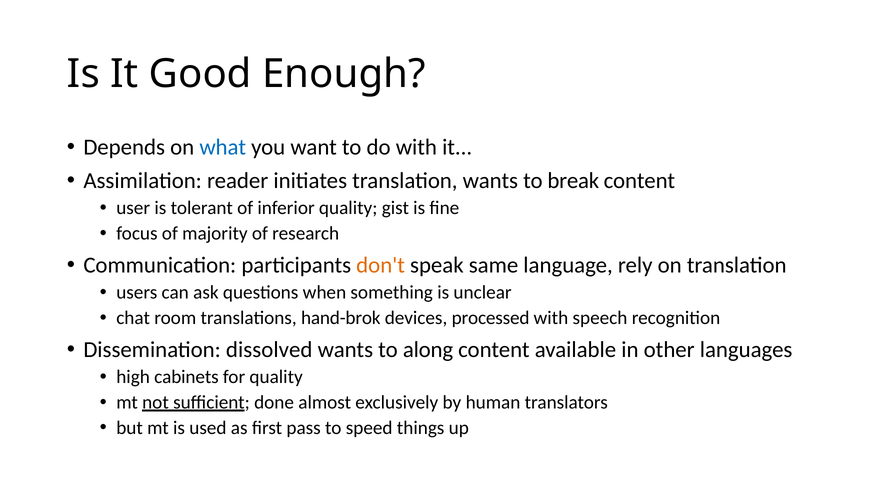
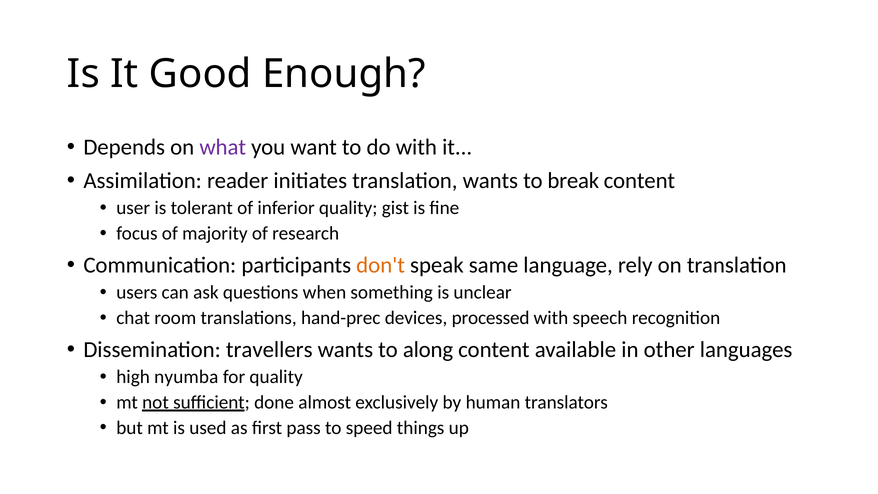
what colour: blue -> purple
hand-brok: hand-brok -> hand-prec
dissolved: dissolved -> travellers
cabinets: cabinets -> nyumba
